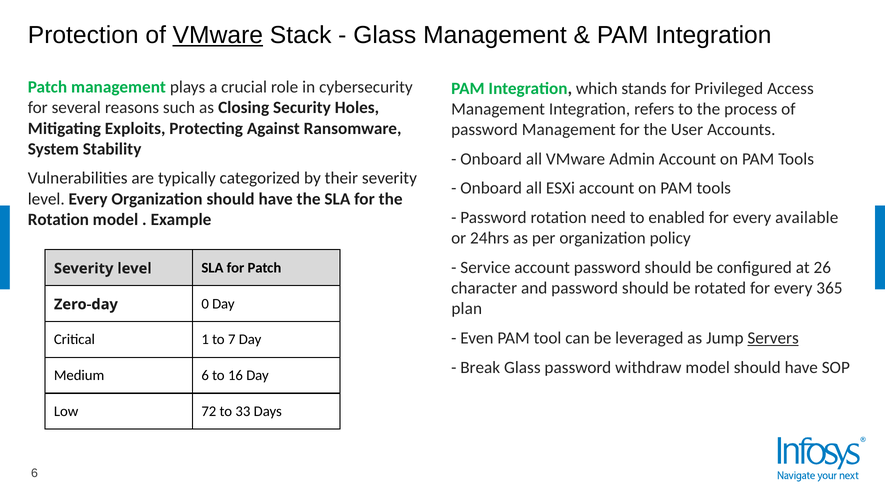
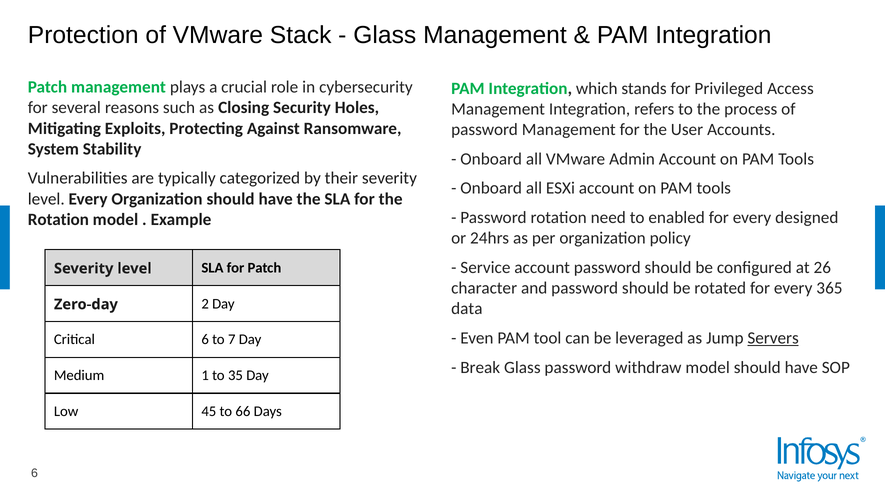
VMware at (218, 35) underline: present -> none
available: available -> designed
plan: plan -> data
0: 0 -> 2
Critical 1: 1 -> 6
Medium 6: 6 -> 1
16: 16 -> 35
72: 72 -> 45
33: 33 -> 66
